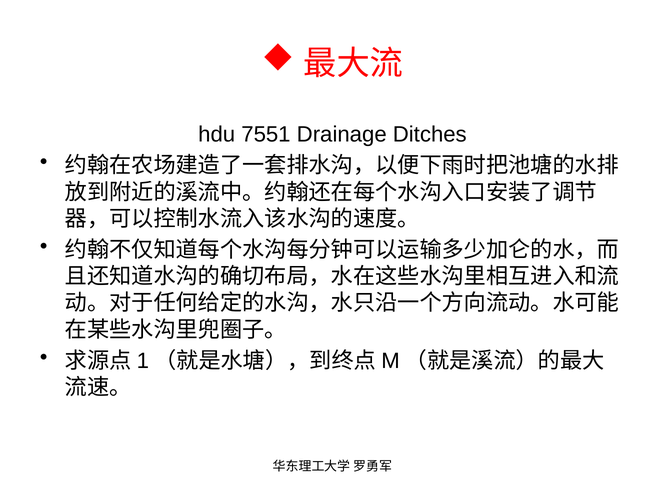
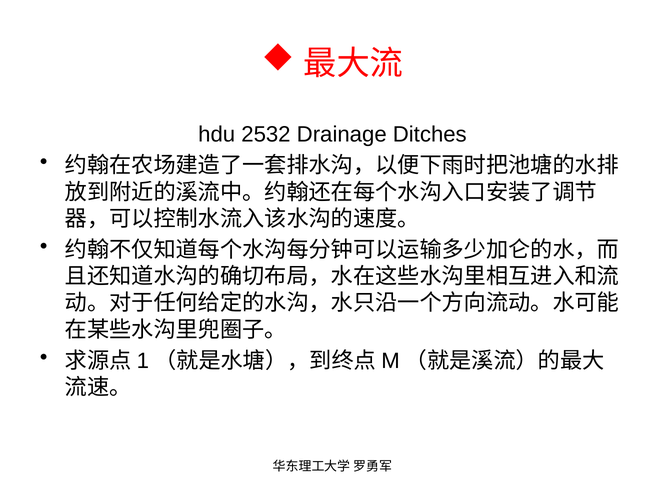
7551: 7551 -> 2532
